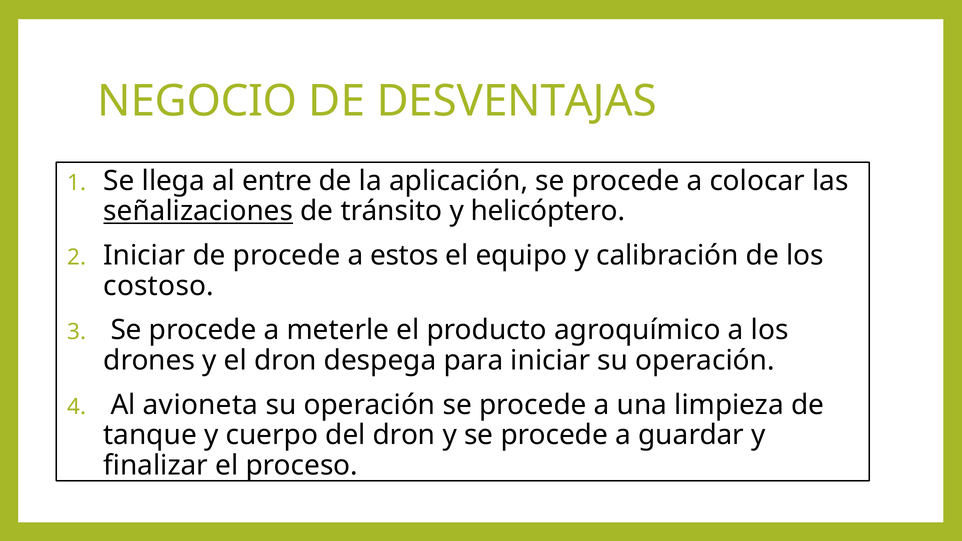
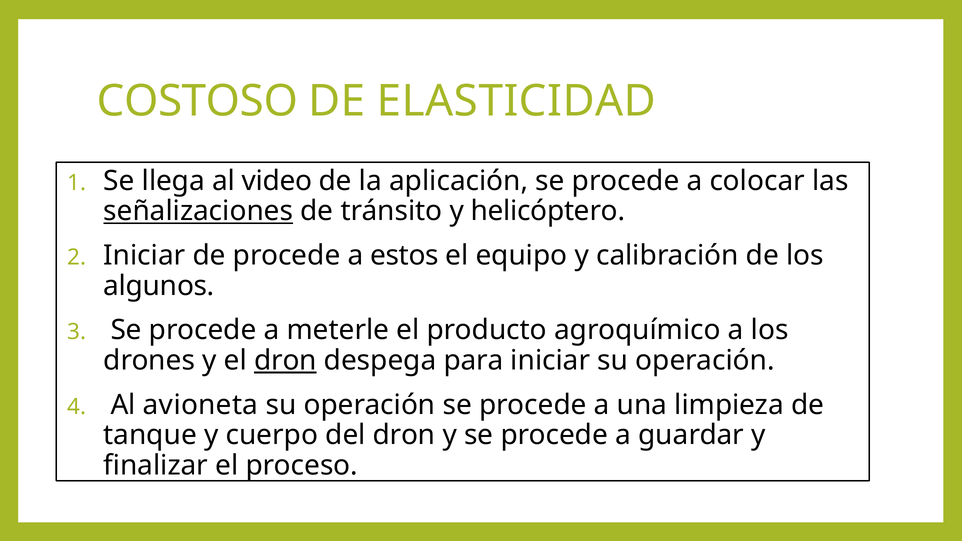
NEGOCIO: NEGOCIO -> COSTOSO
DESVENTAJAS: DESVENTAJAS -> ELASTICIDAD
entre: entre -> video
costoso: costoso -> algunos
dron at (285, 361) underline: none -> present
